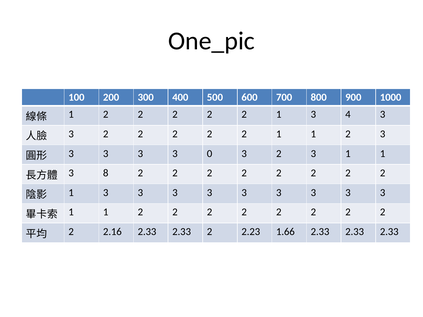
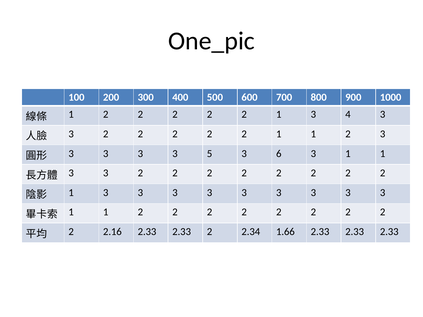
0: 0 -> 5
2 at (279, 154): 2 -> 6
8 at (106, 173): 8 -> 3
2.23: 2.23 -> 2.34
